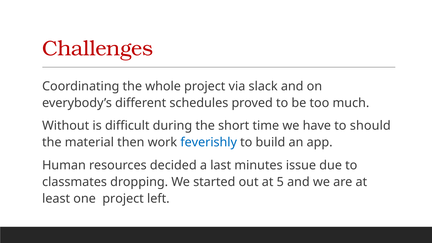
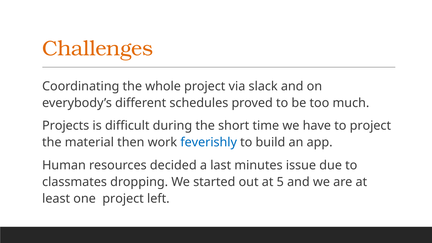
Challenges colour: red -> orange
Without: Without -> Projects
to should: should -> project
